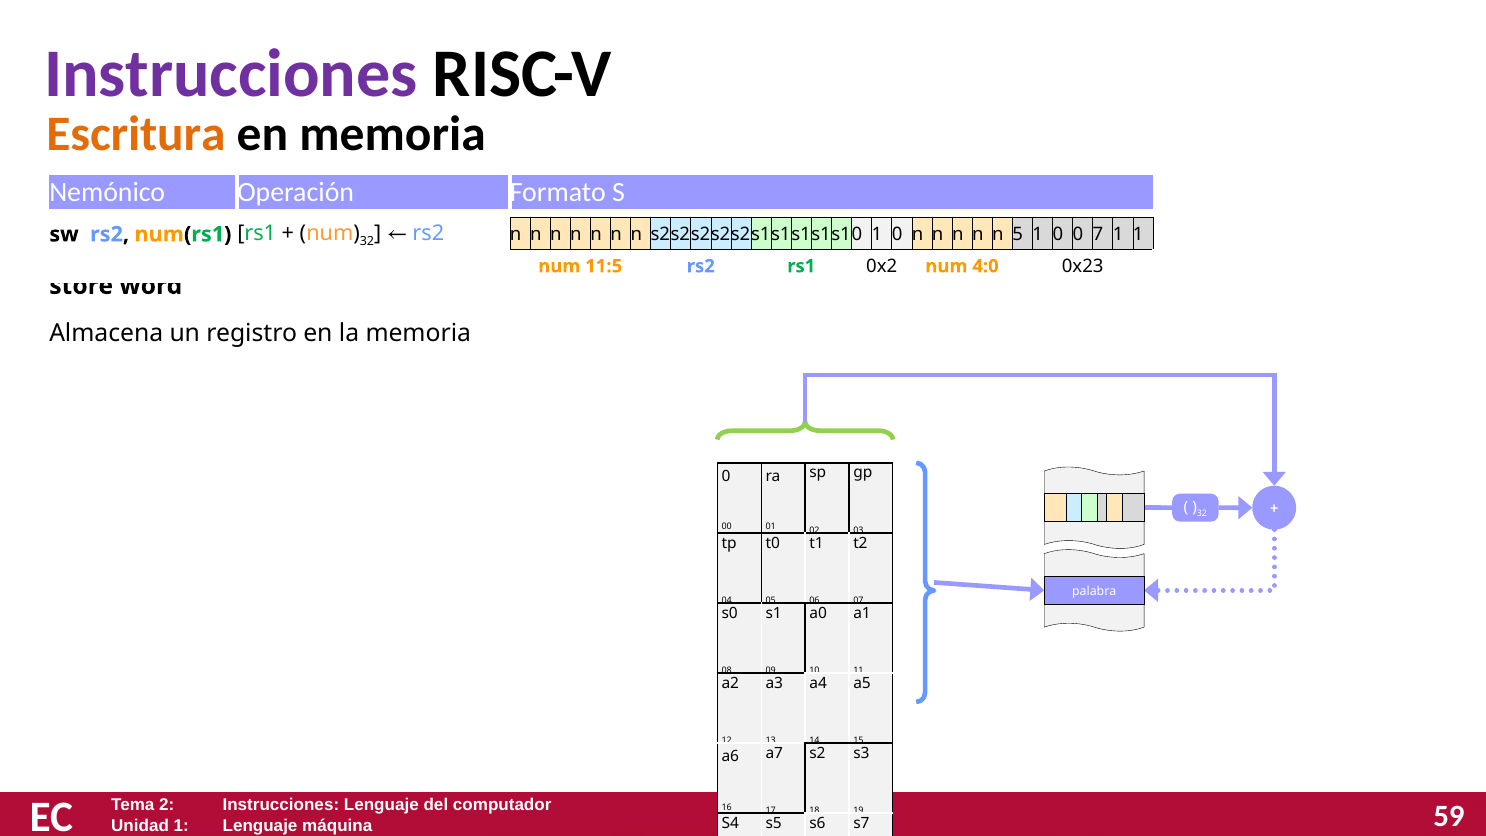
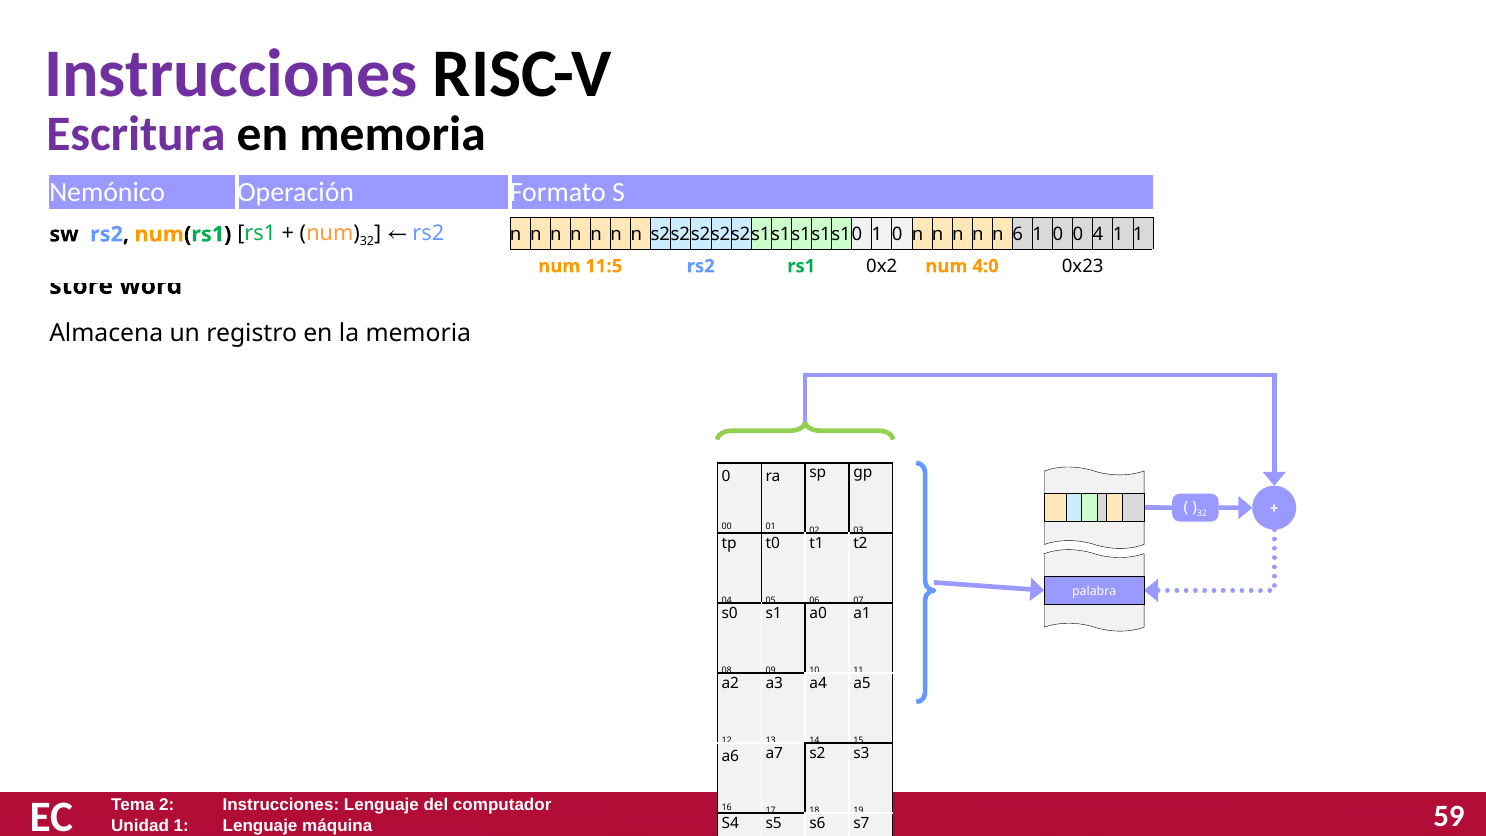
Escritura colour: orange -> purple
5: 5 -> 6
7: 7 -> 4
